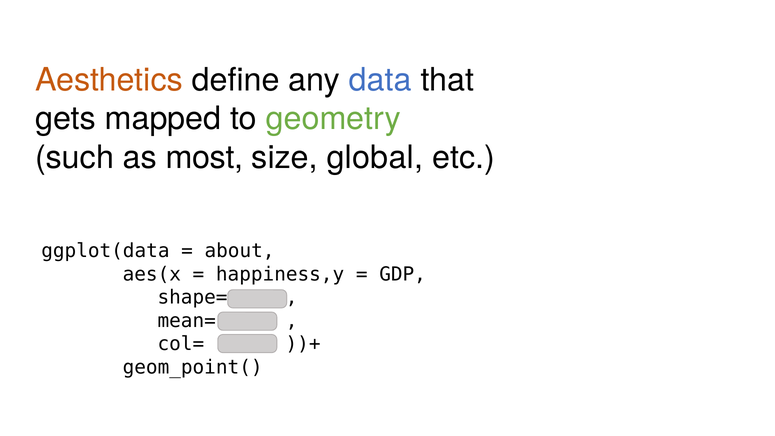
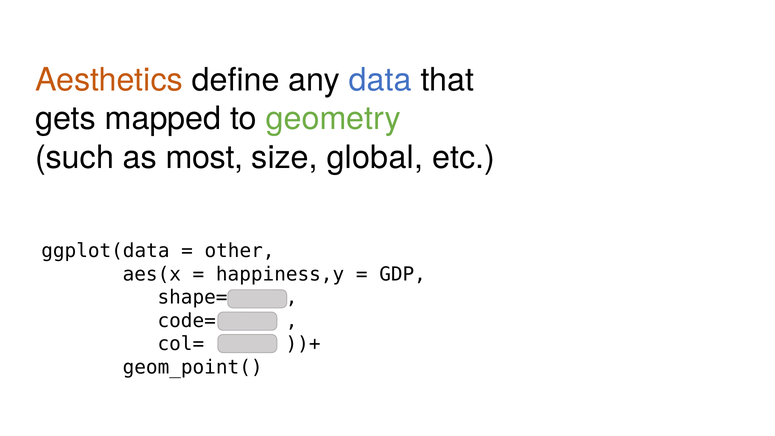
about: about -> other
mean=: mean= -> code=
